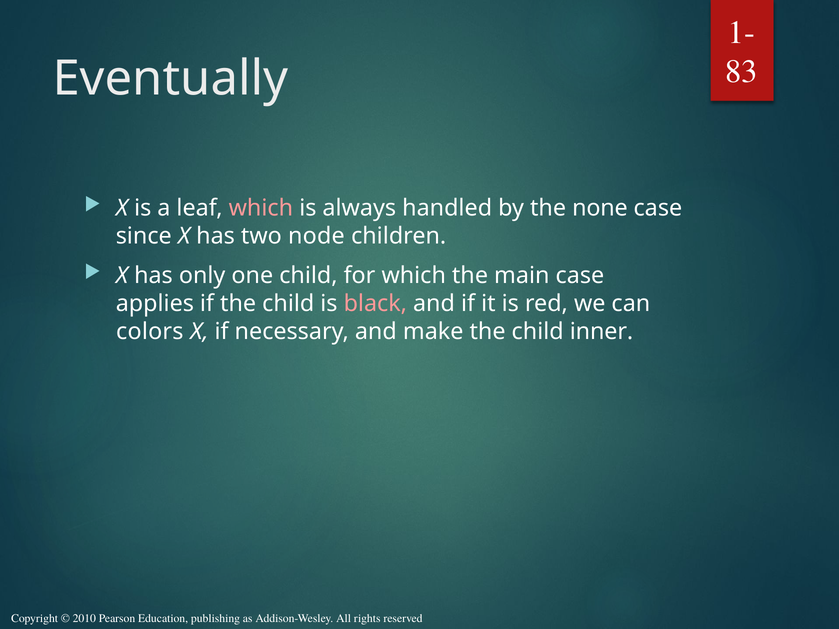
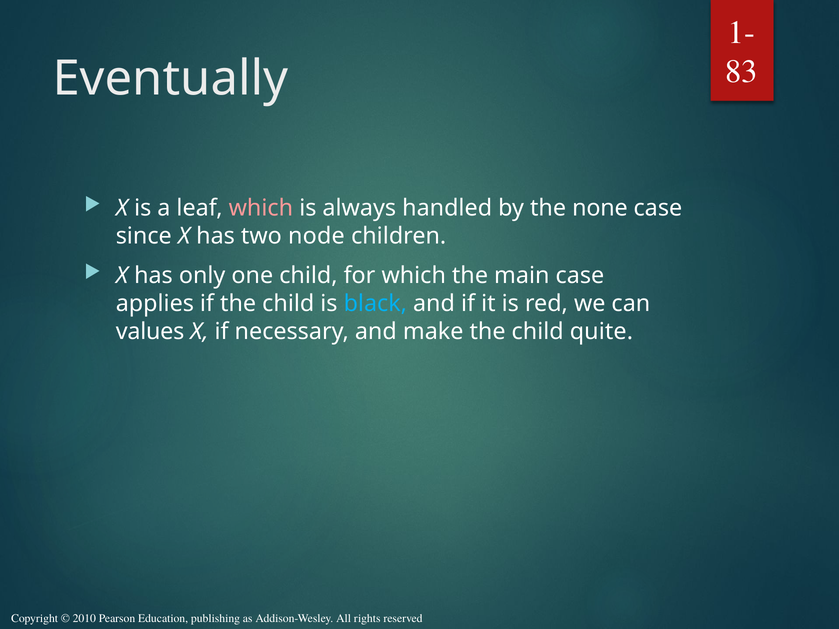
black colour: pink -> light blue
colors: colors -> values
inner: inner -> quite
